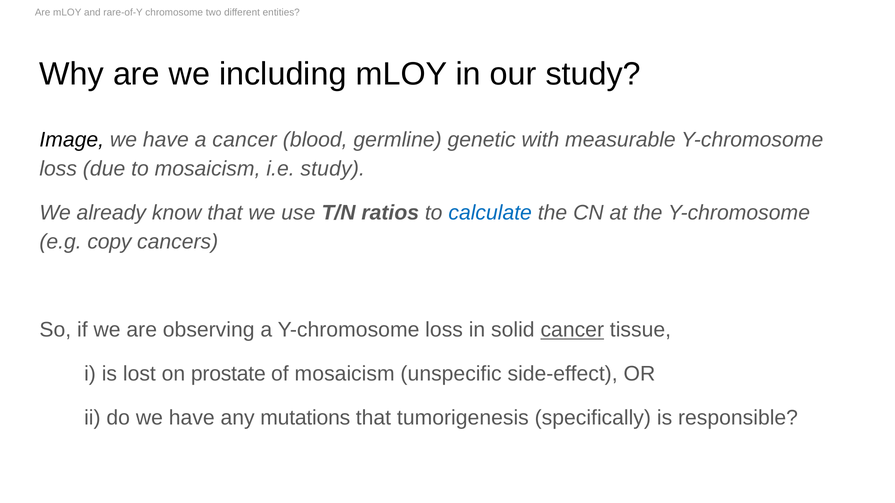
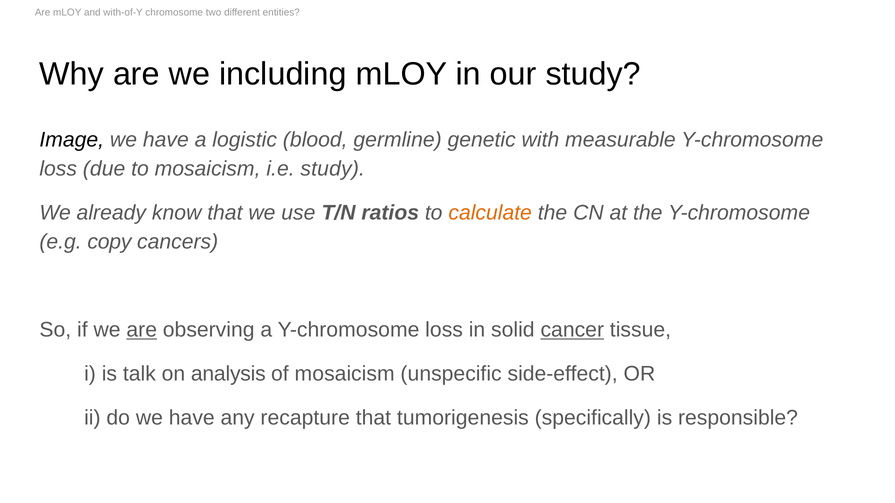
rare-of-Y: rare-of-Y -> with-of-Y
a cancer: cancer -> logistic
calculate colour: blue -> orange
are at (142, 330) underline: none -> present
lost: lost -> talk
prostate: prostate -> analysis
mutations: mutations -> recapture
